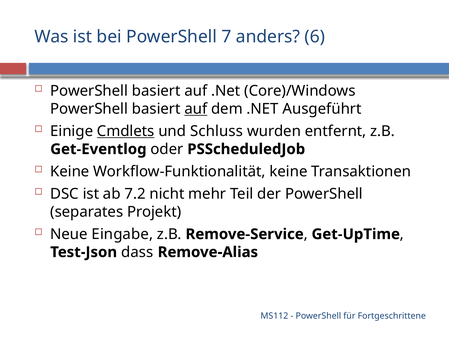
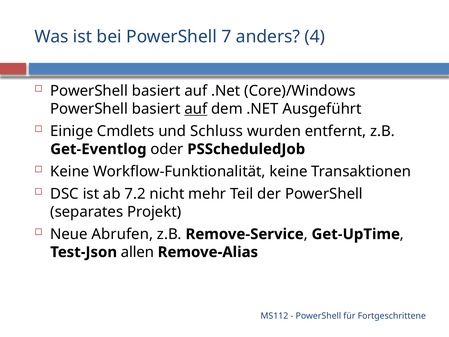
6: 6 -> 4
Cmdlets underline: present -> none
Eingabe: Eingabe -> Abrufen
dass: dass -> allen
